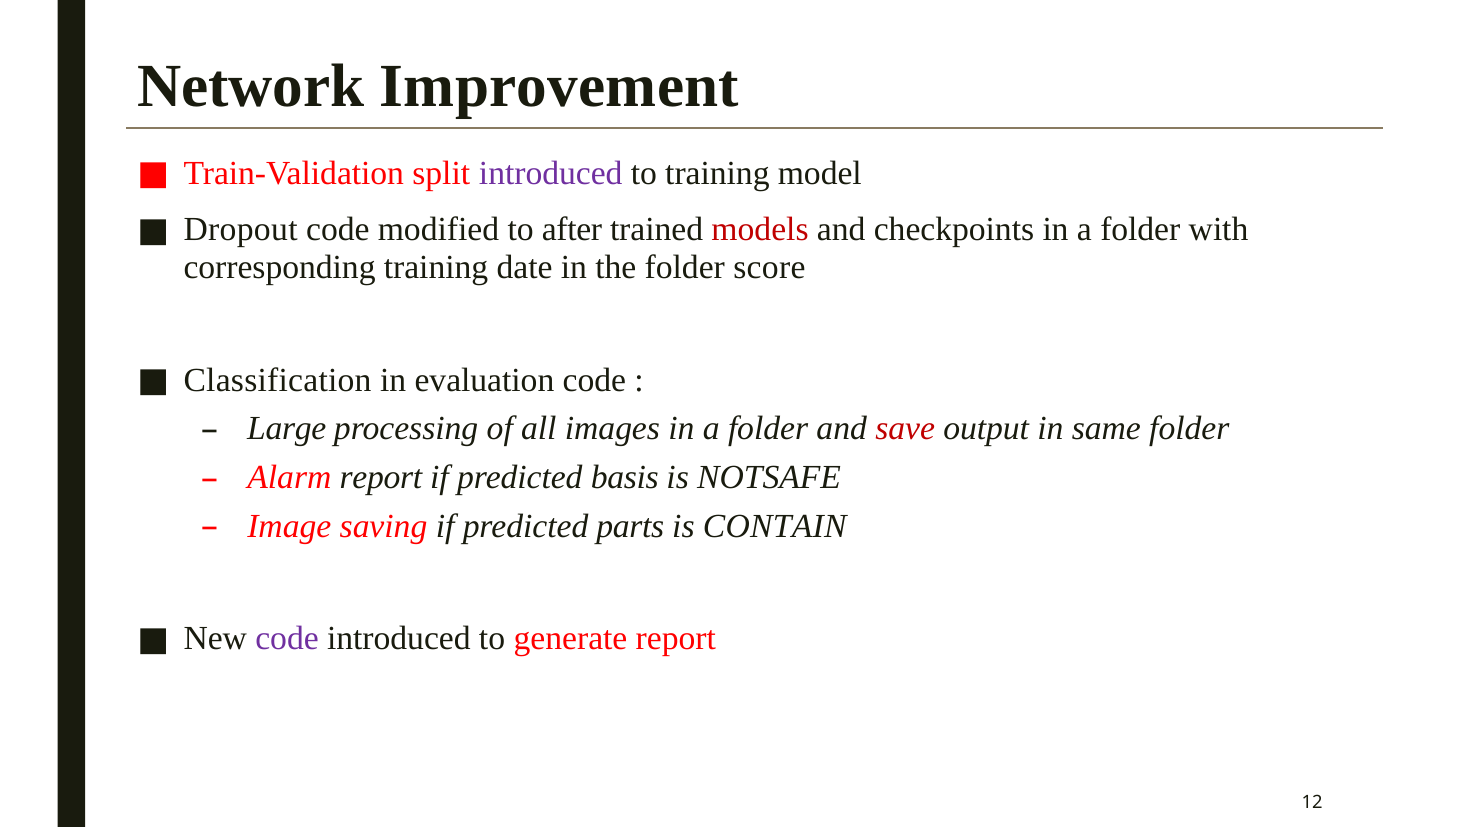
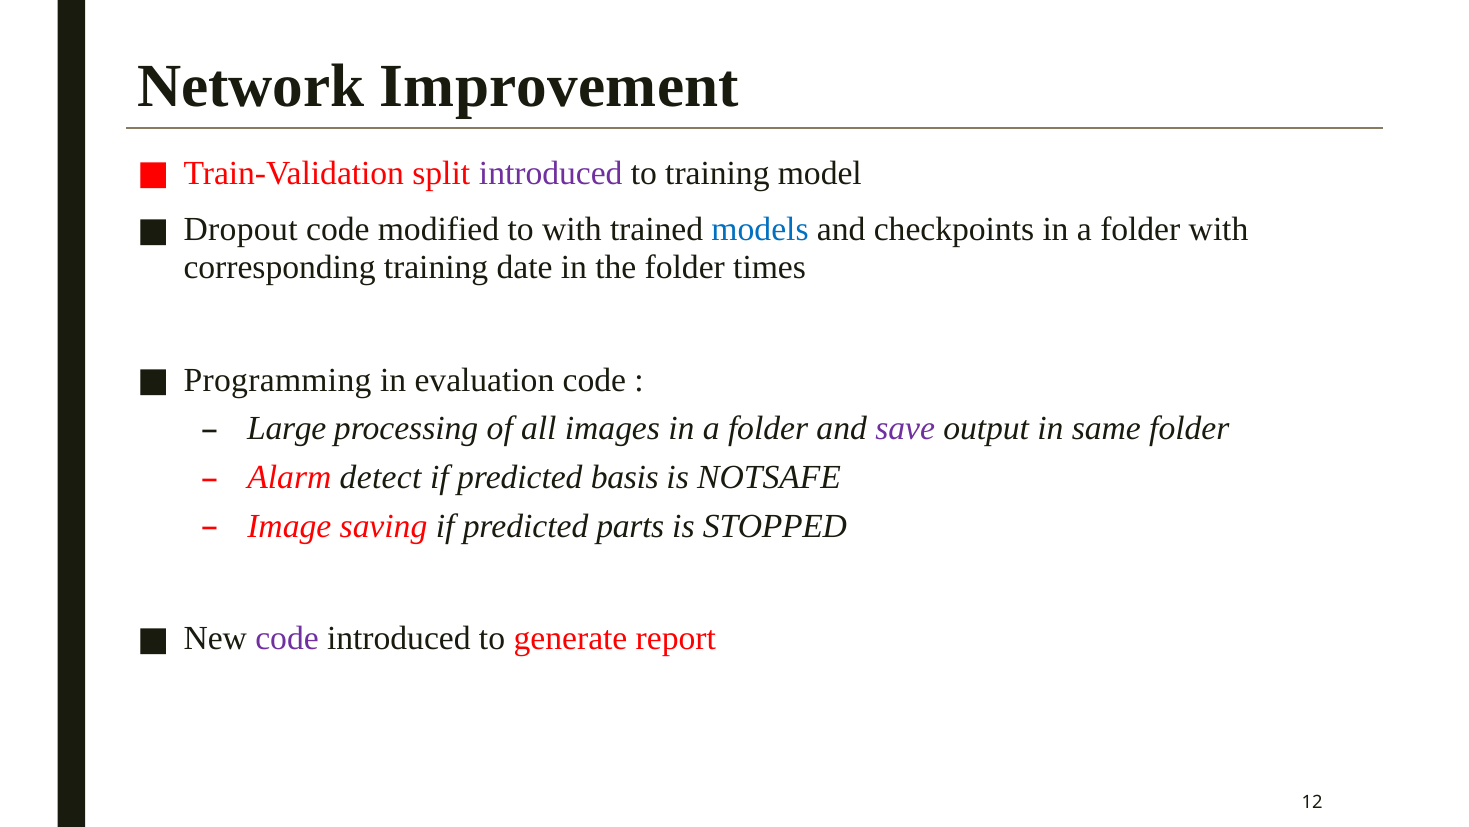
to after: after -> with
models colour: red -> blue
score: score -> times
Classification: Classification -> Programming
save colour: red -> purple
Alarm report: report -> detect
CONTAIN: CONTAIN -> STOPPED
